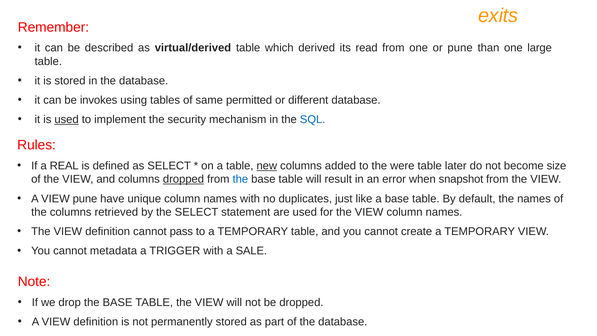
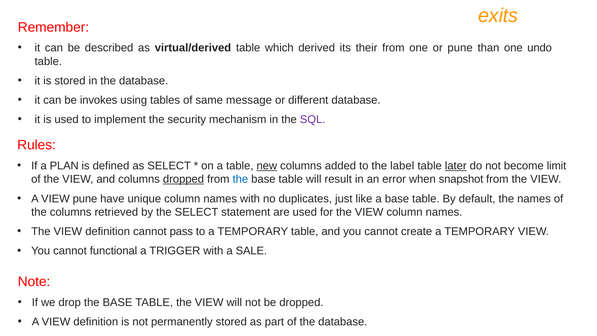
read: read -> their
large: large -> undo
permitted: permitted -> message
used at (67, 119) underline: present -> none
SQL colour: blue -> purple
REAL: REAL -> PLAN
were: were -> label
later underline: none -> present
size: size -> limit
metadata: metadata -> functional
